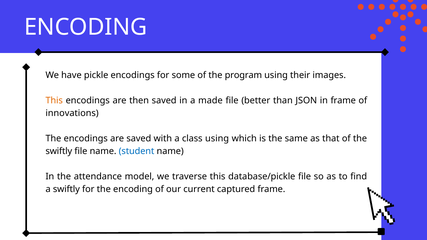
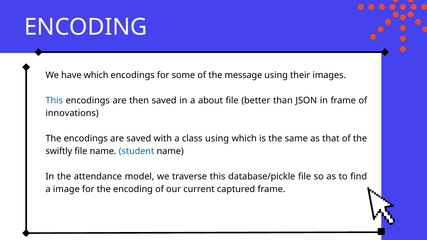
have pickle: pickle -> which
program: program -> message
This at (54, 100) colour: orange -> blue
made: made -> about
a swiftly: swiftly -> image
